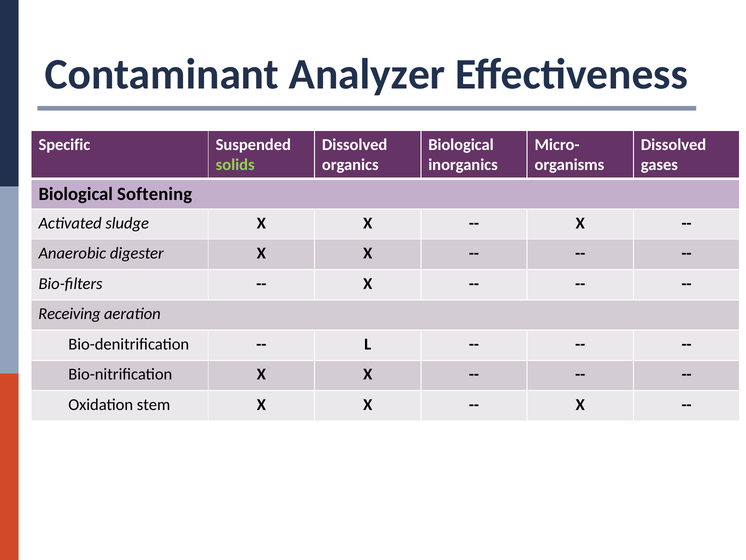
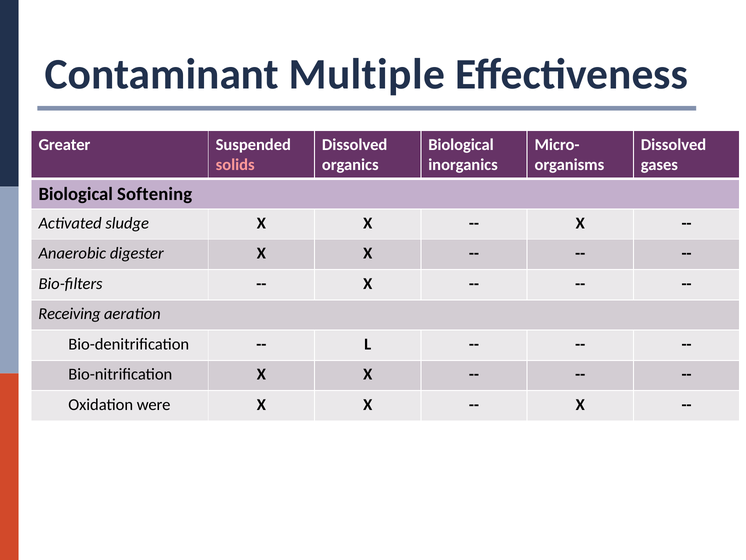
Analyzer: Analyzer -> Multiple
Specific: Specific -> Greater
solids colour: light green -> pink
stem: stem -> were
